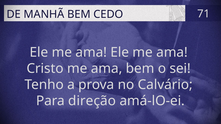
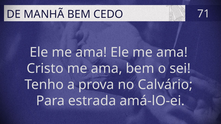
direção: direção -> estrada
